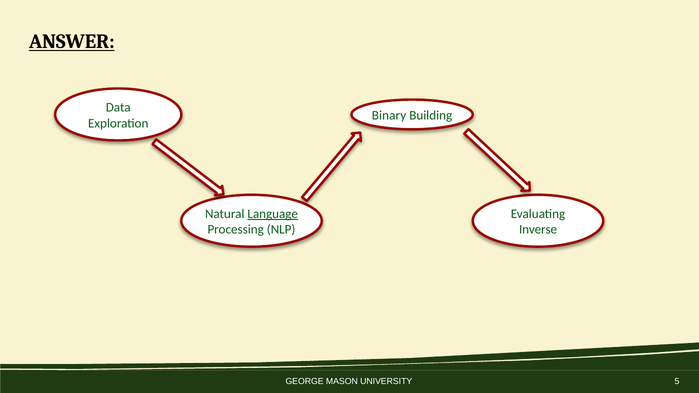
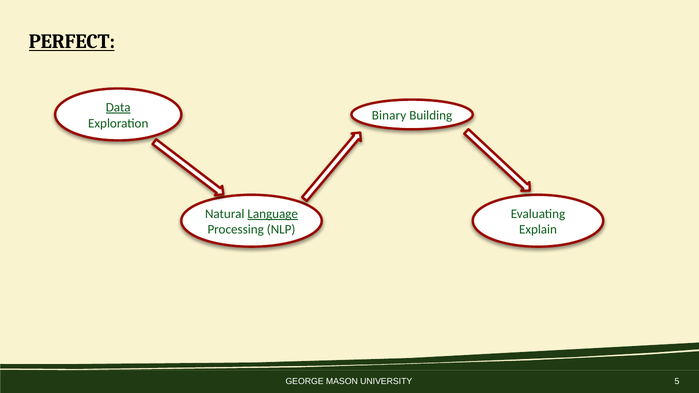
ANSWER: ANSWER -> PERFECT
Data underline: none -> present
Inverse: Inverse -> Explain
